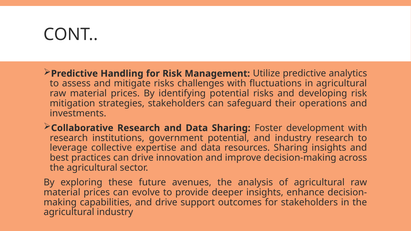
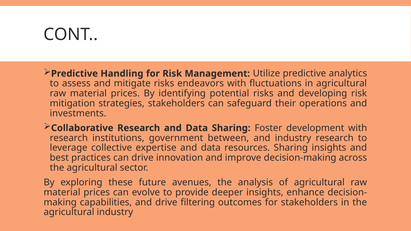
challenges: challenges -> endeavors
government potential: potential -> between
support: support -> filtering
